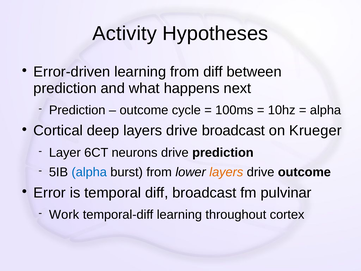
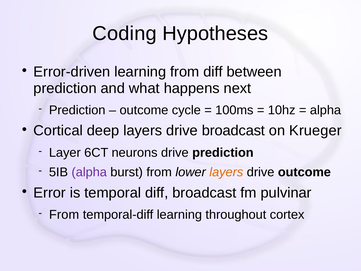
Activity: Activity -> Coding
alpha at (89, 172) colour: blue -> purple
Work at (64, 215): Work -> From
